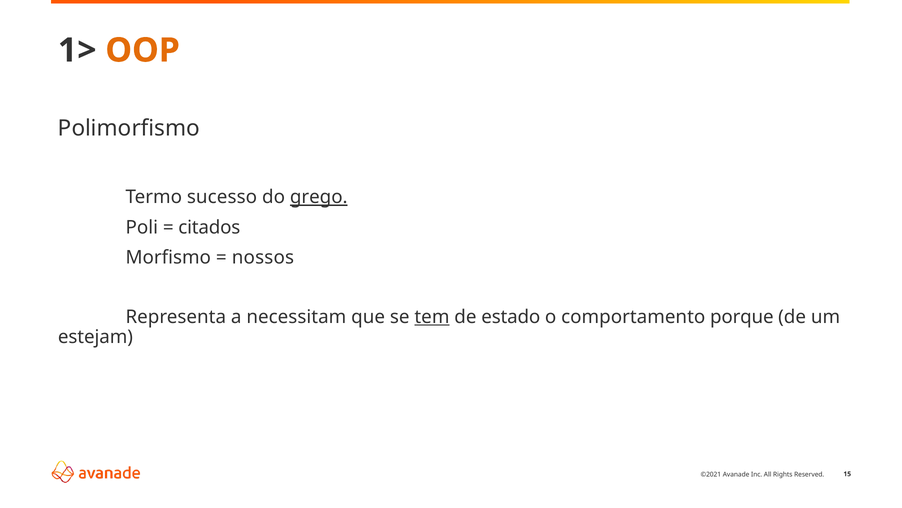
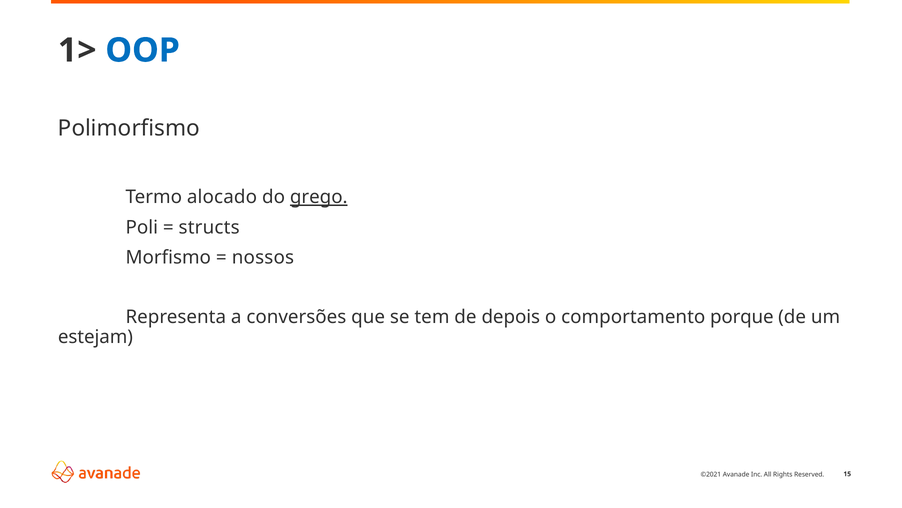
OOP colour: orange -> blue
sucesso: sucesso -> alocado
citados: citados -> structs
necessitam: necessitam -> conversões
tem underline: present -> none
estado: estado -> depois
